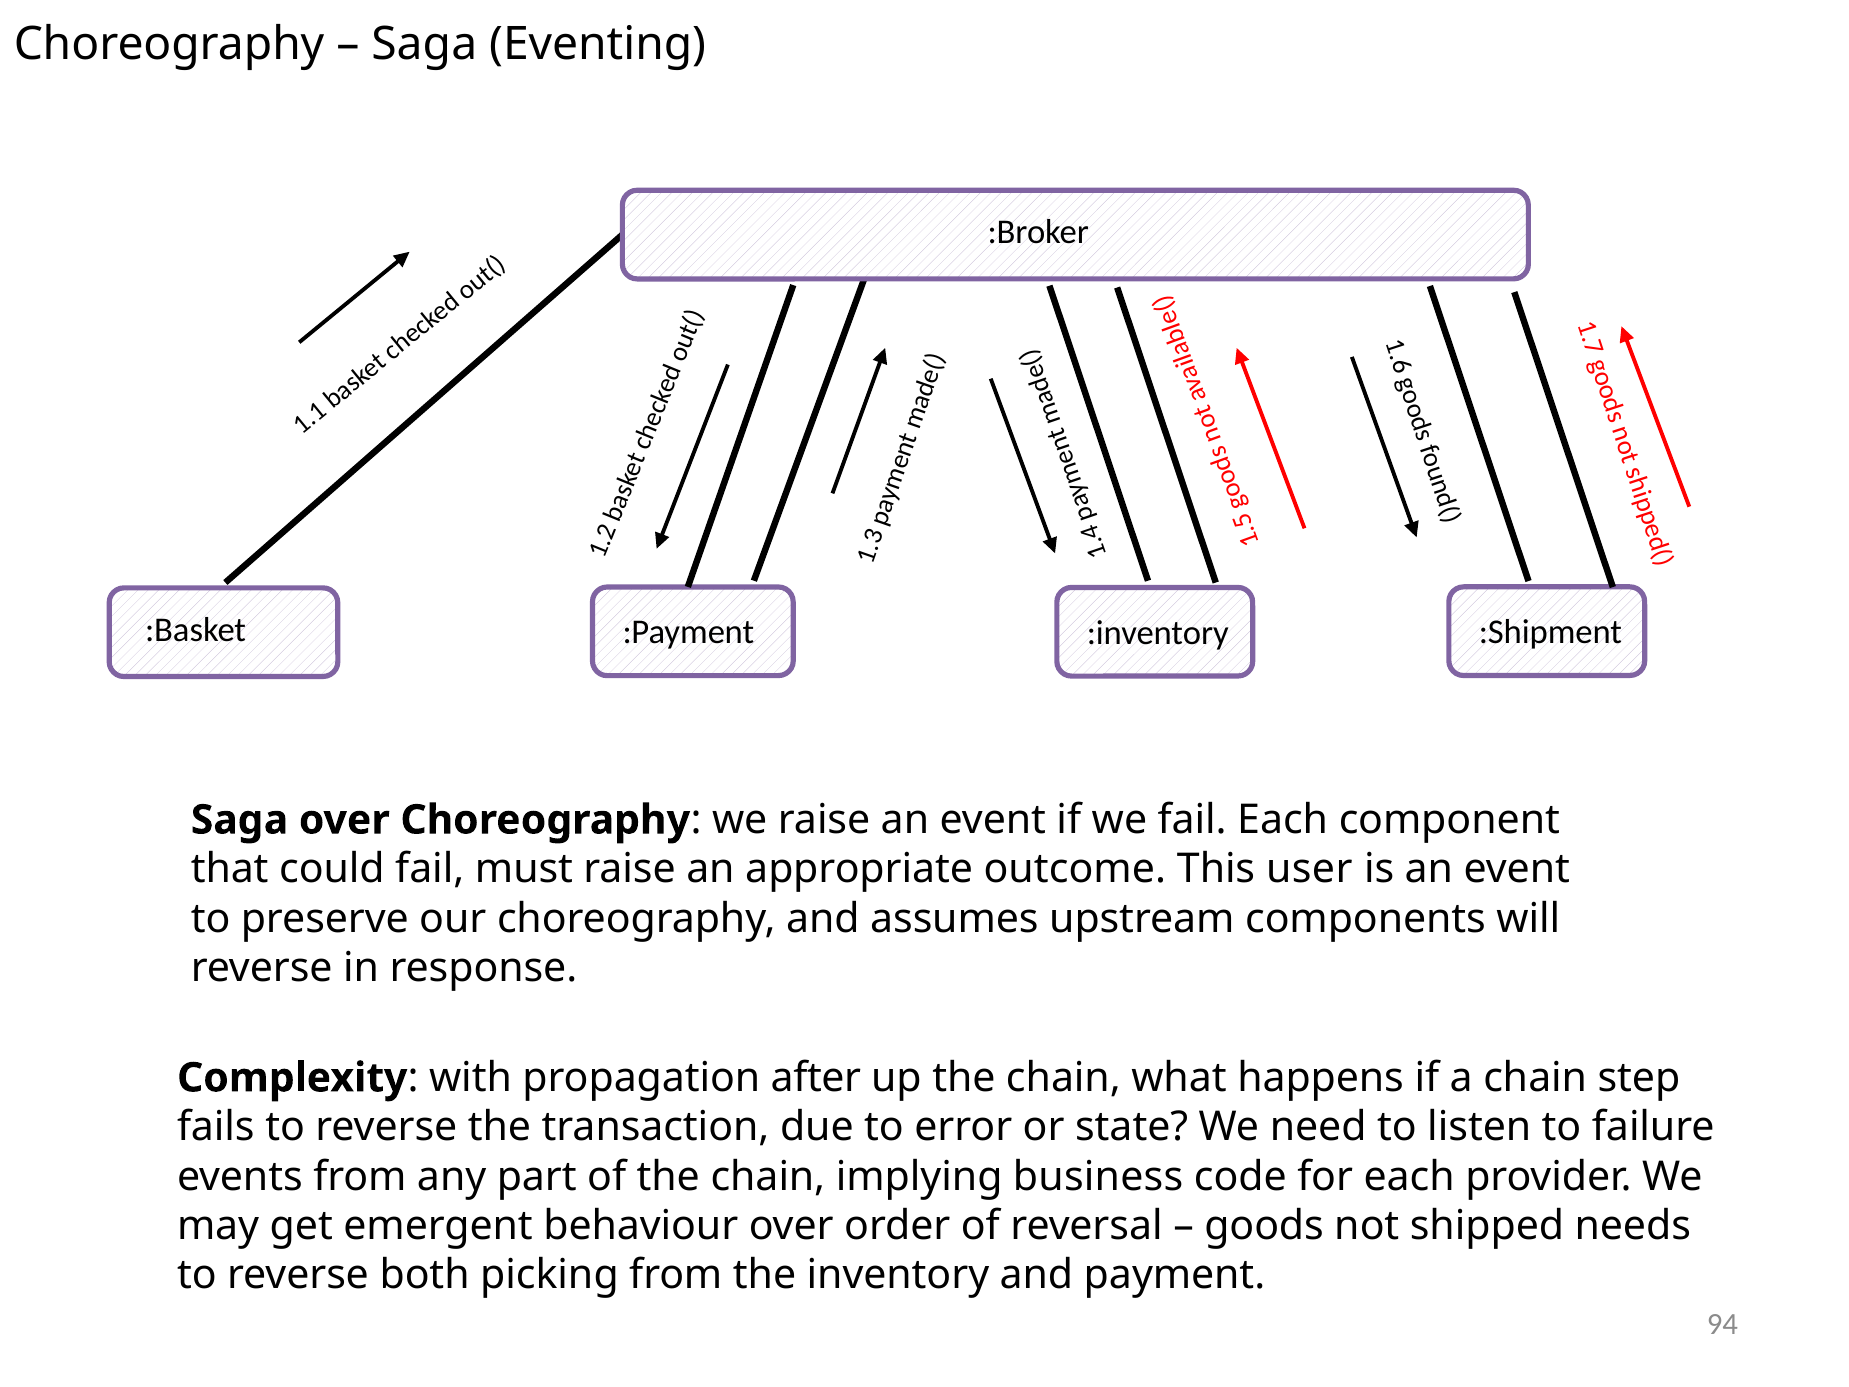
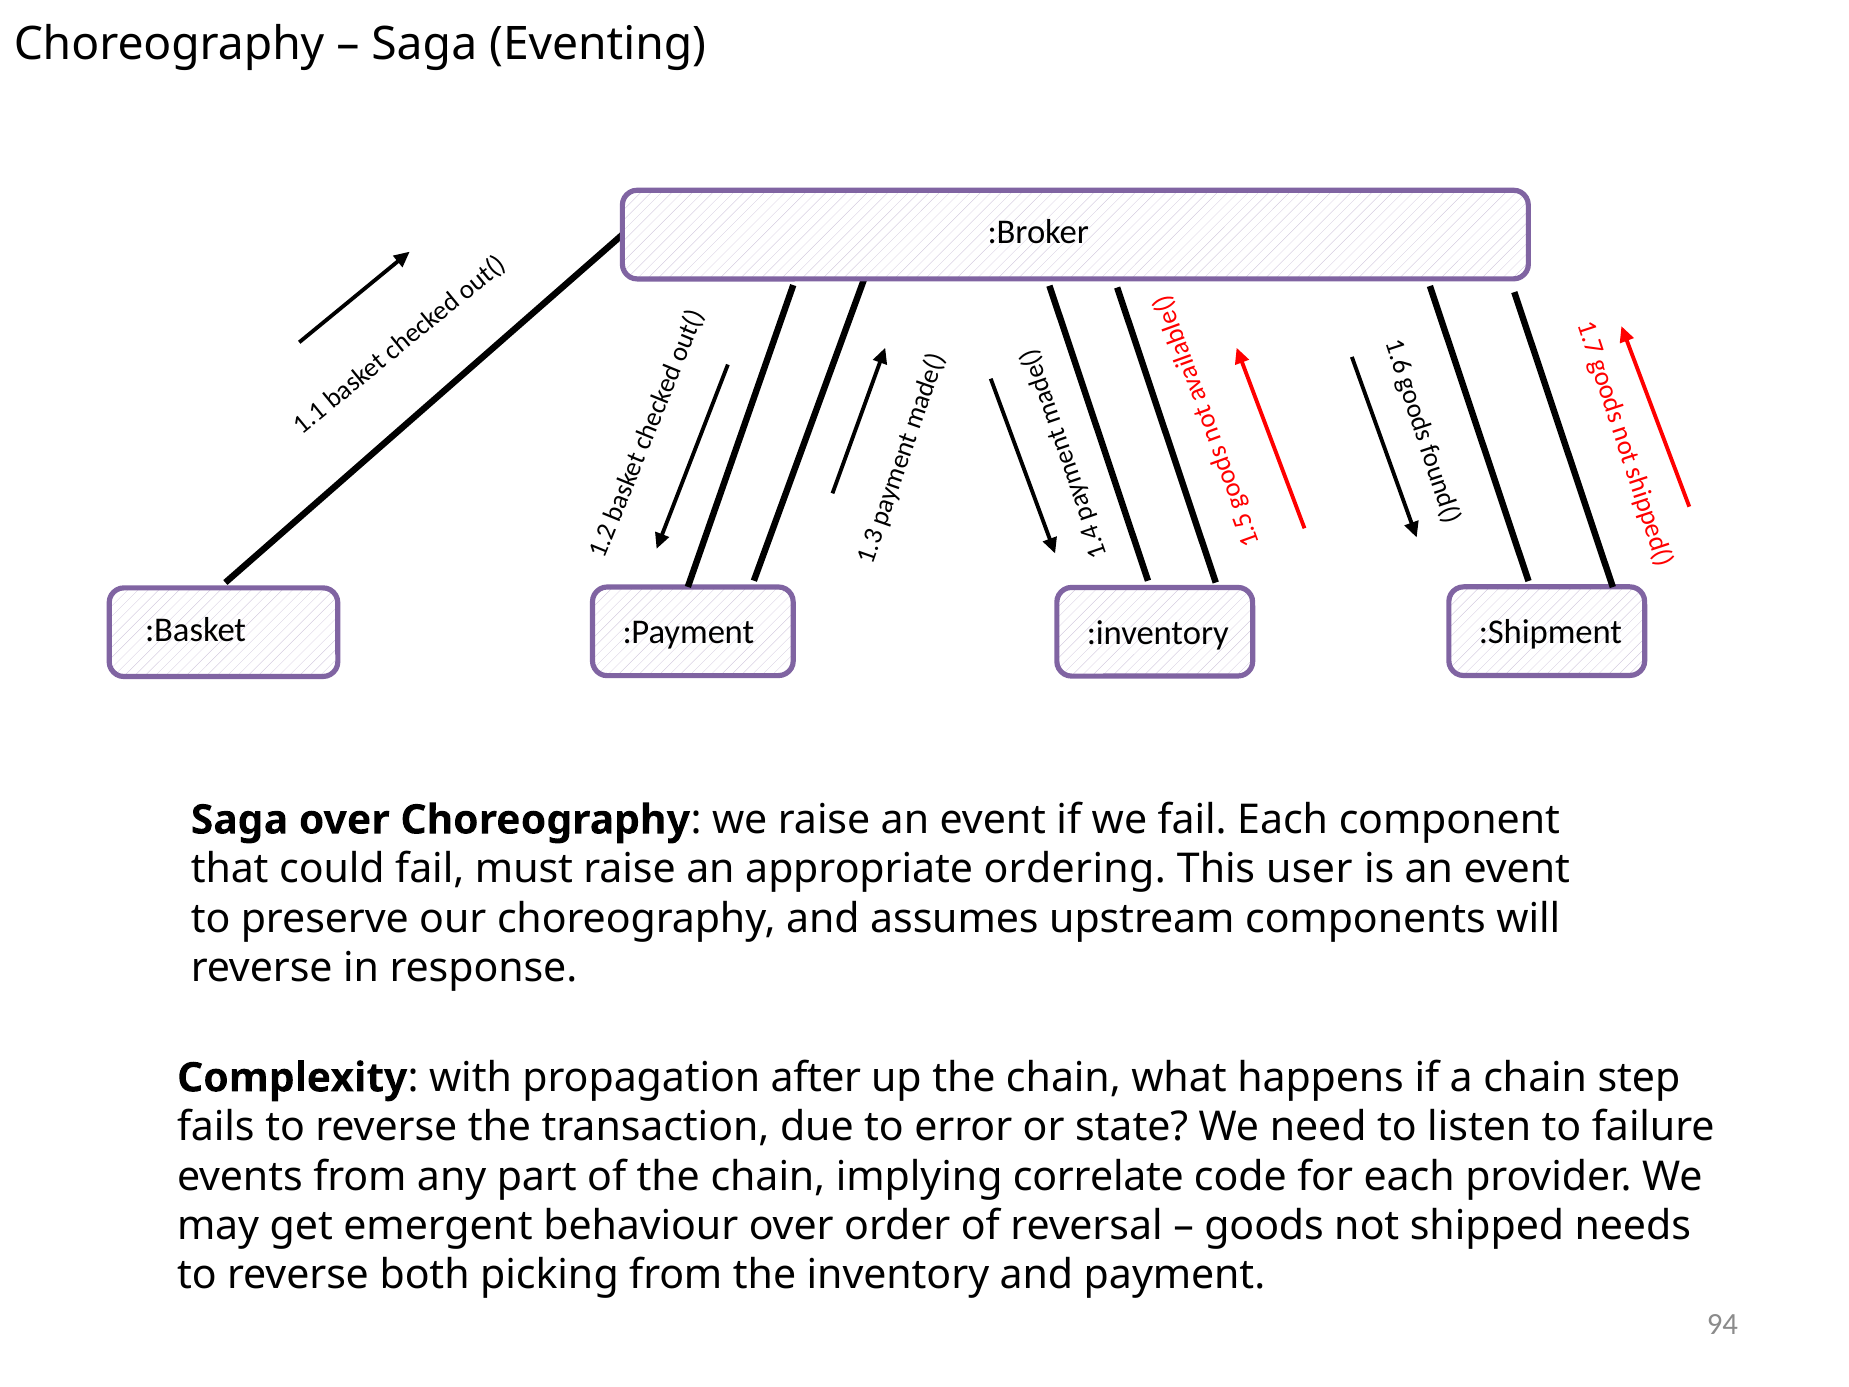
outcome: outcome -> ordering
business: business -> correlate
